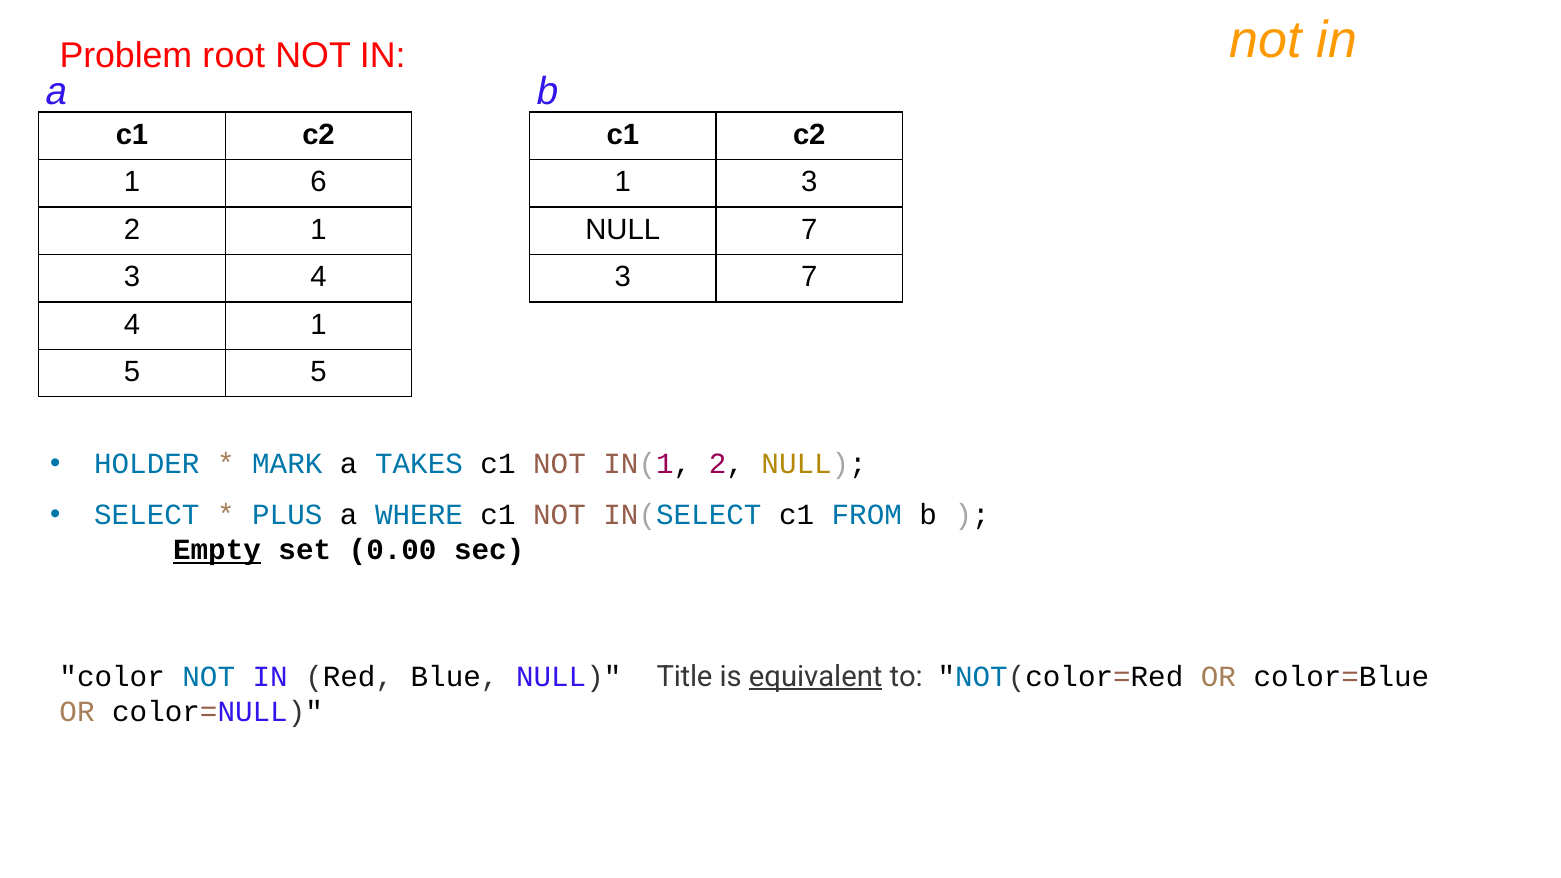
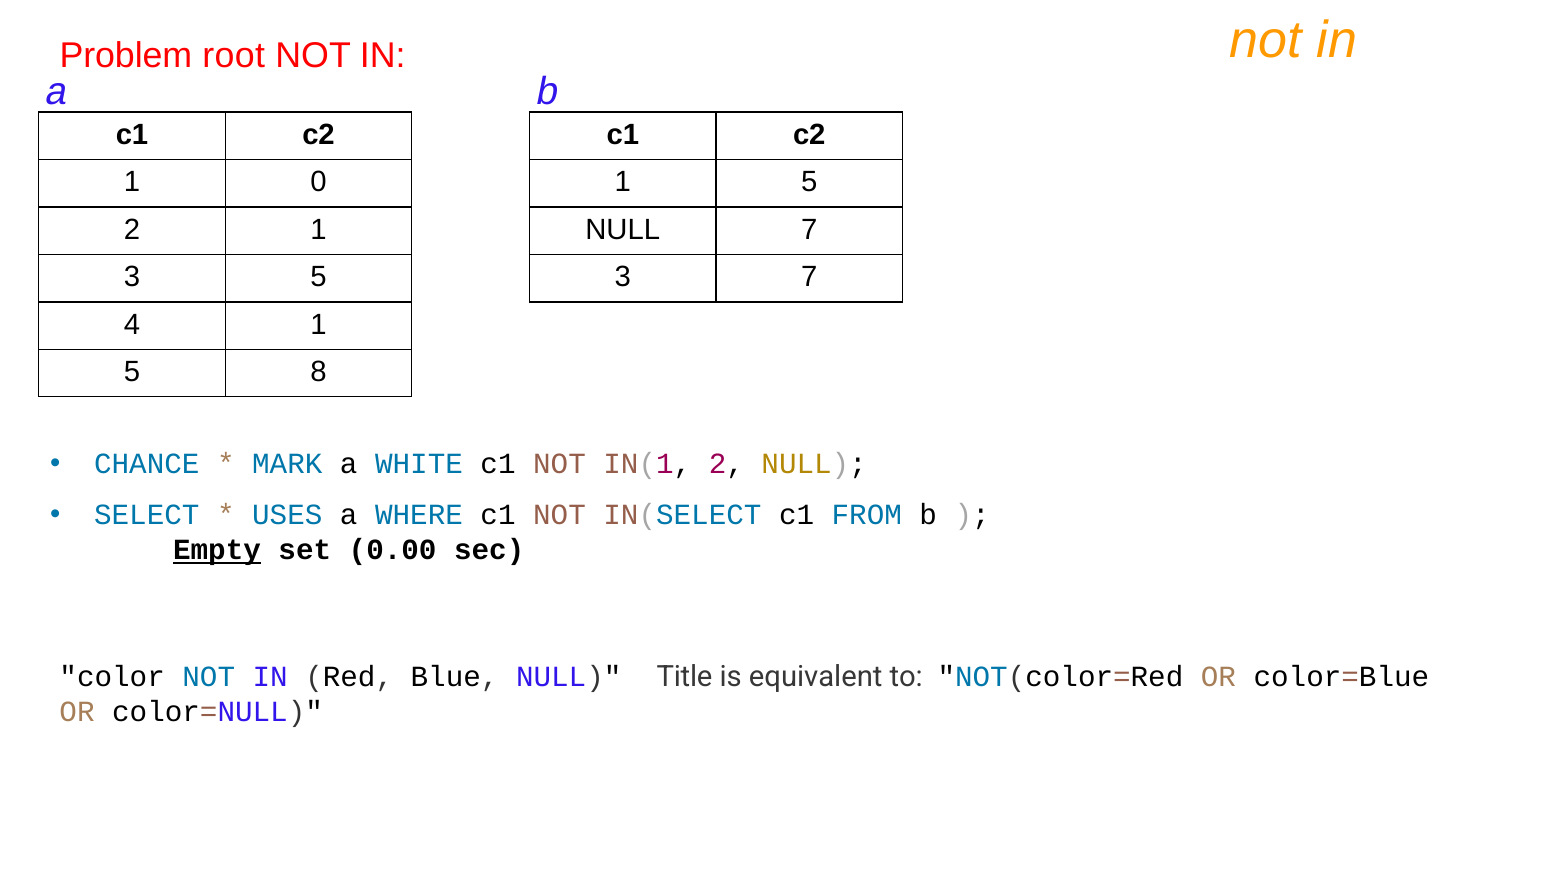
6: 6 -> 0
3 at (809, 182): 3 -> 5
3 4: 4 -> 5
5 5: 5 -> 8
HOLDER: HOLDER -> CHANCE
TAKES: TAKES -> WHITE
PLUS: PLUS -> USES
equivalent underline: present -> none
